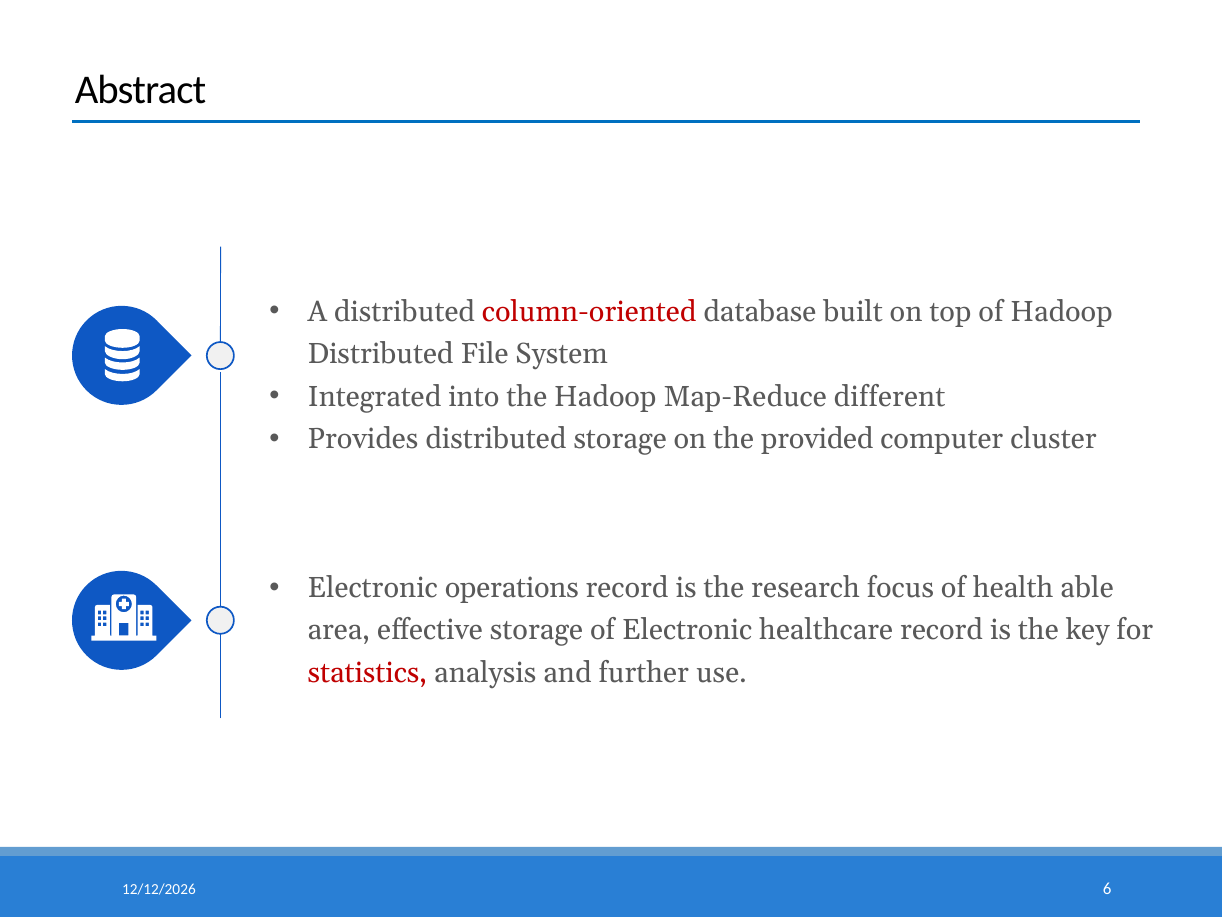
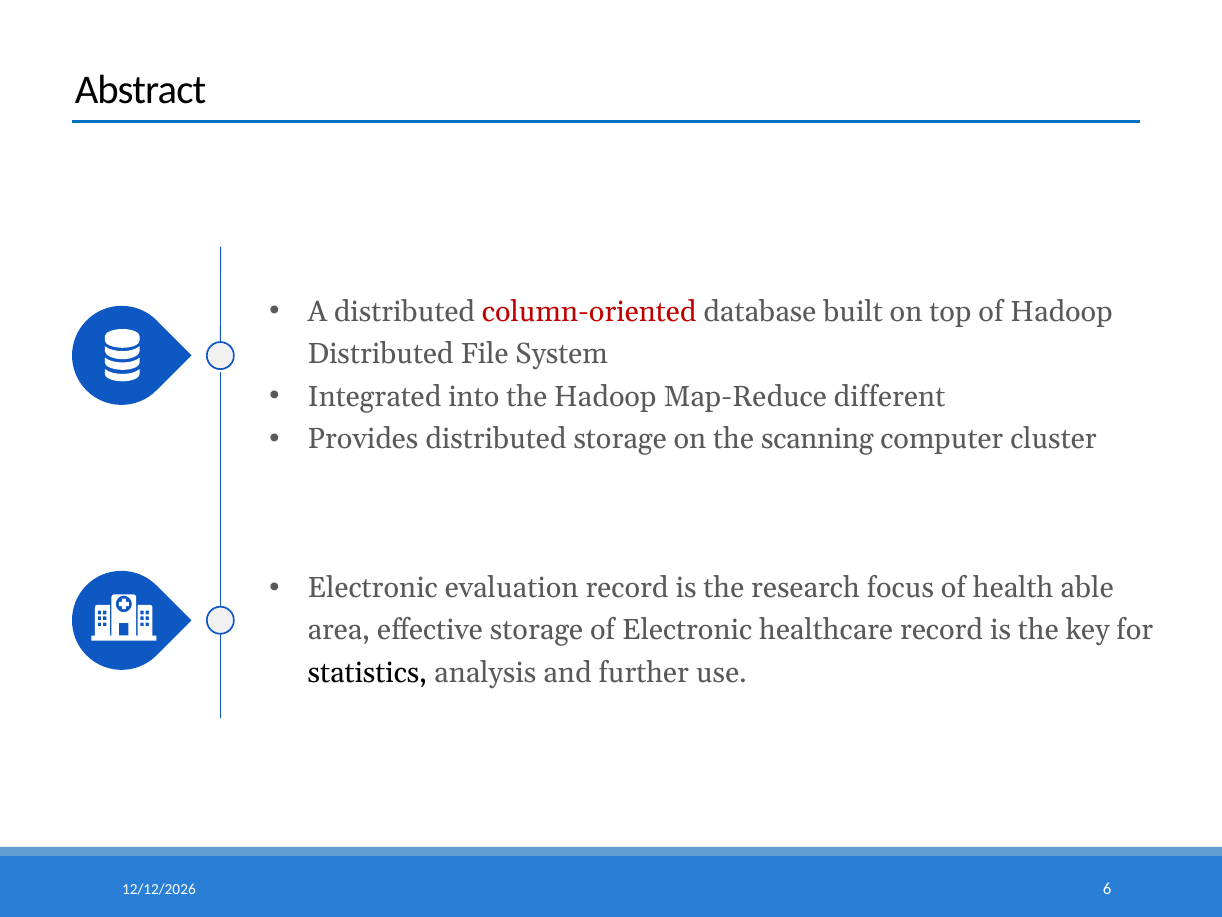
provided: provided -> scanning
operations: operations -> evaluation
statistics colour: red -> black
